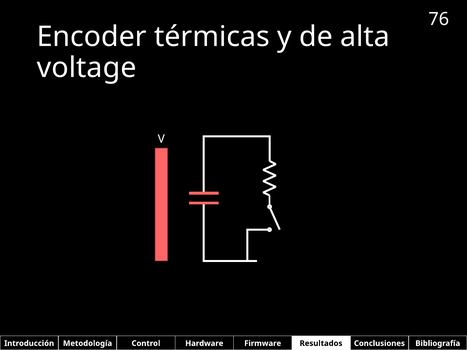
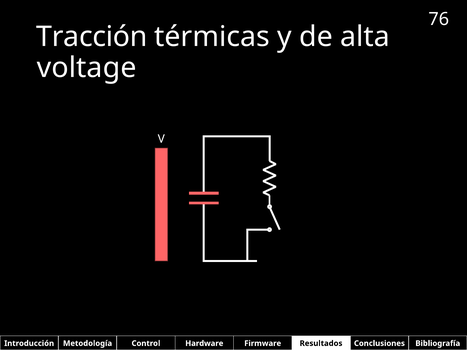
Encoder: Encoder -> Tracción
